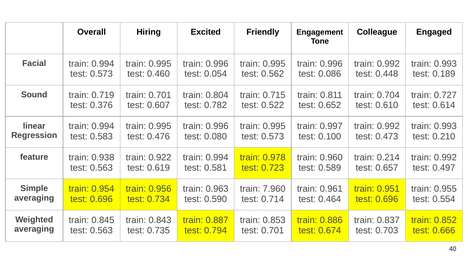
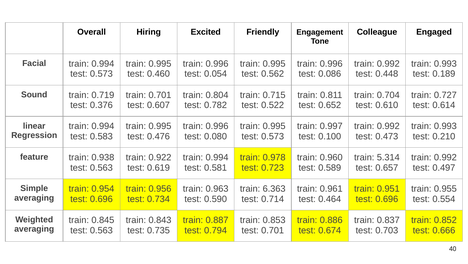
0.214: 0.214 -> 5.314
7.960: 7.960 -> 6.363
